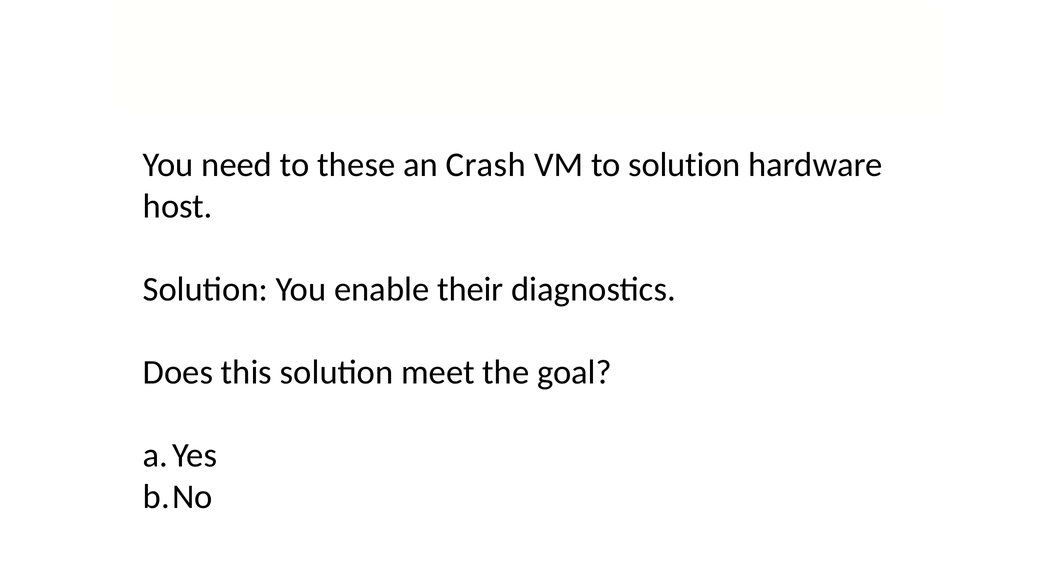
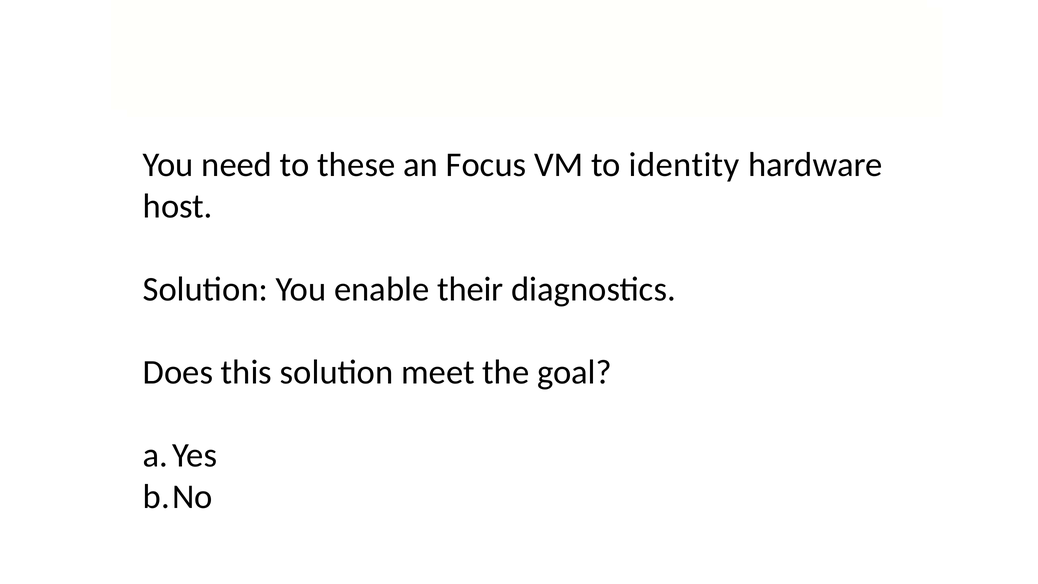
Crash: Crash -> Focus
to solution: solution -> identity
